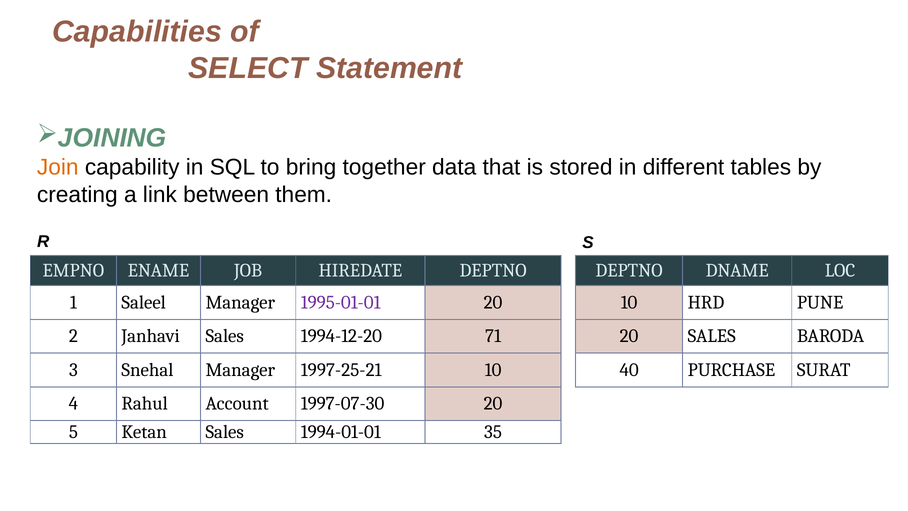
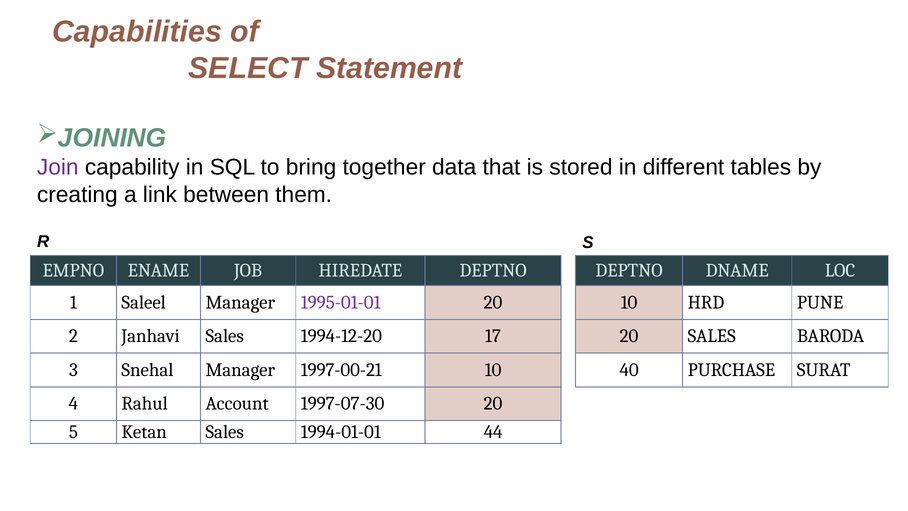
Join colour: orange -> purple
71: 71 -> 17
1997-25-21: 1997-25-21 -> 1997-00-21
35: 35 -> 44
